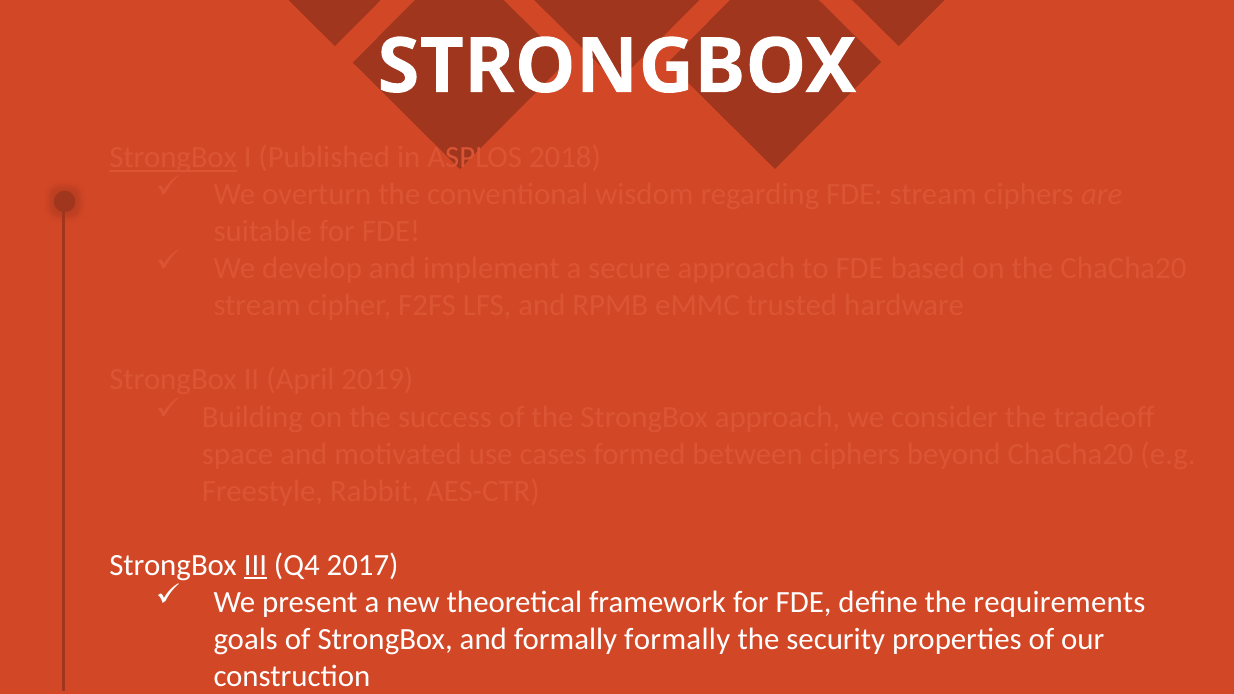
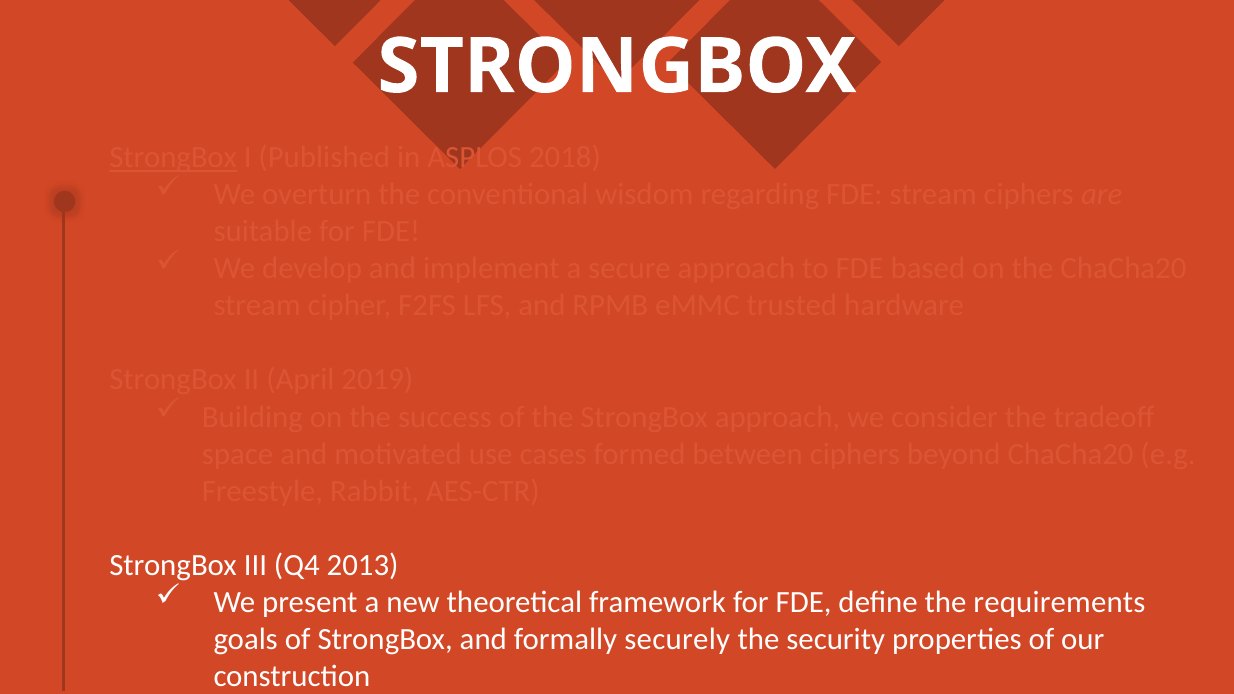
III underline: present -> none
2017: 2017 -> 2013
formally formally: formally -> securely
